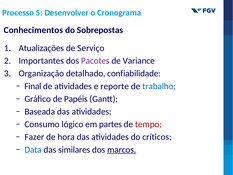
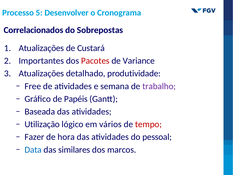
Conhecimentos: Conhecimentos -> Correlacionados
Serviço: Serviço -> Custará
Pacotes colour: purple -> red
Organização at (41, 73): Organização -> Atualizações
confiabilidade: confiabilidade -> produtividade
Final: Final -> Free
reporte: reporte -> semana
trabalho colour: blue -> purple
Consumo: Consumo -> Utilização
partes: partes -> vários
críticos: críticos -> pessoal
marcos underline: present -> none
